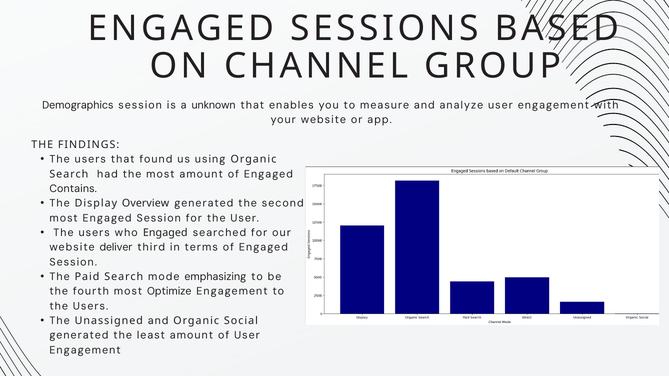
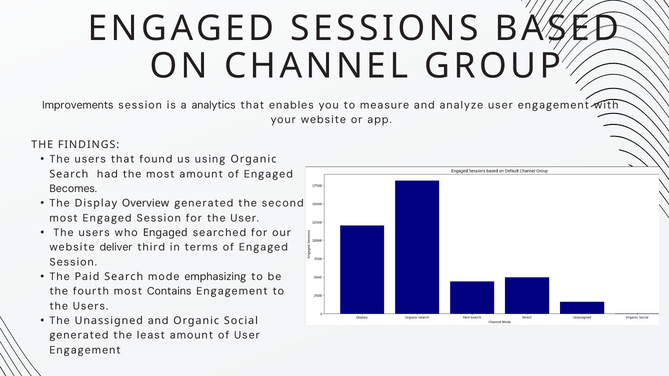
Demographics: Demographics -> Improvements
unknown: unknown -> analytics
Contains: Contains -> Becomes
Optimize: Optimize -> Contains
